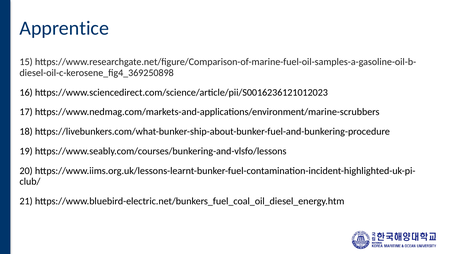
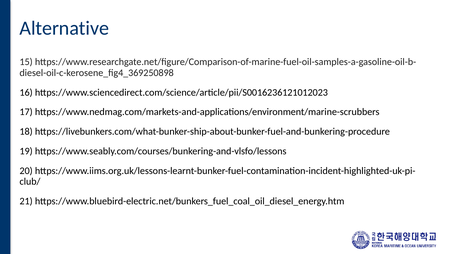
Apprentice: Apprentice -> Alternative
